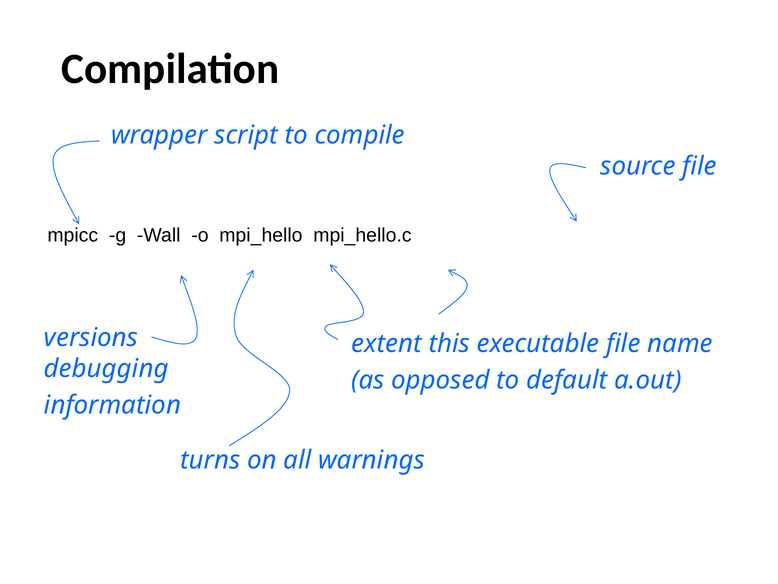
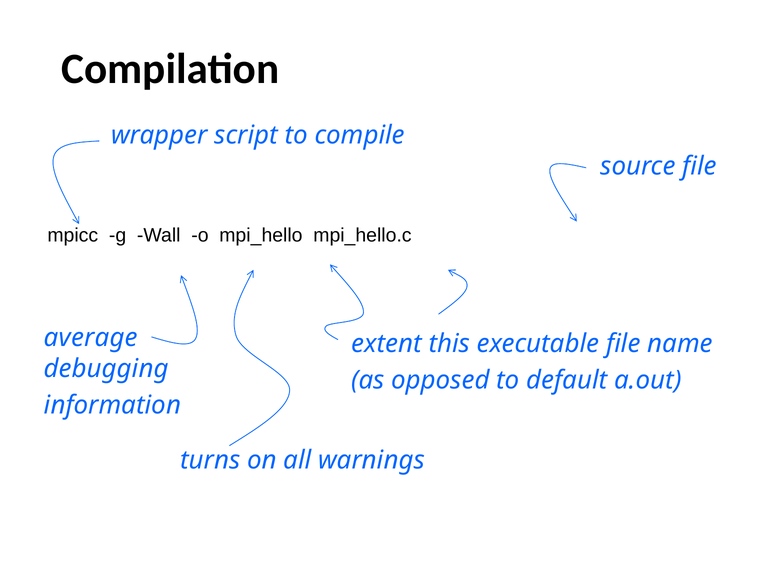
versions: versions -> average
